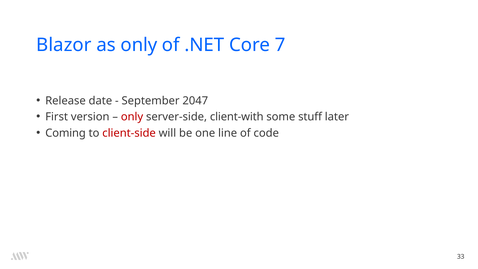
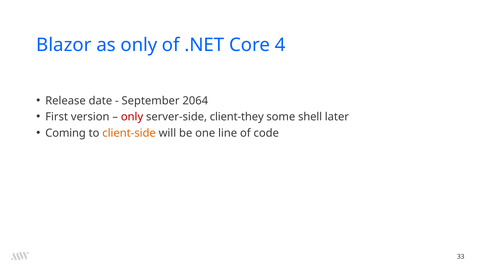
7: 7 -> 4
2047: 2047 -> 2064
client-with: client-with -> client-they
stuff: stuff -> shell
client-side colour: red -> orange
